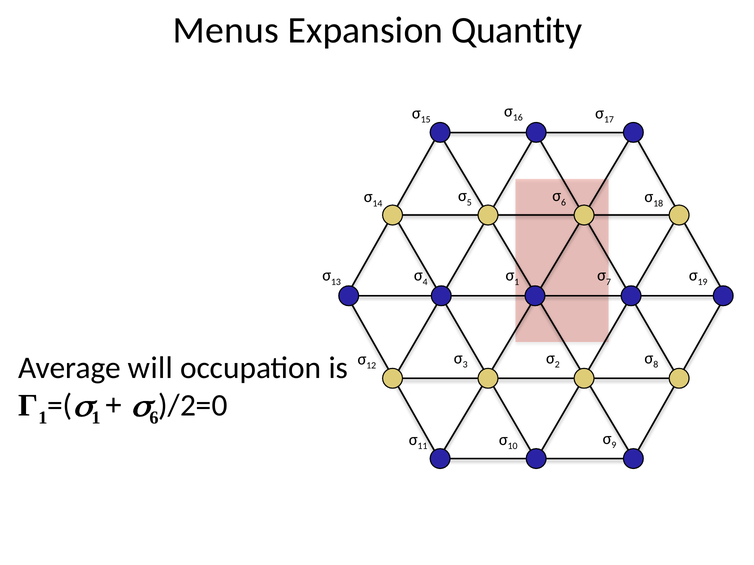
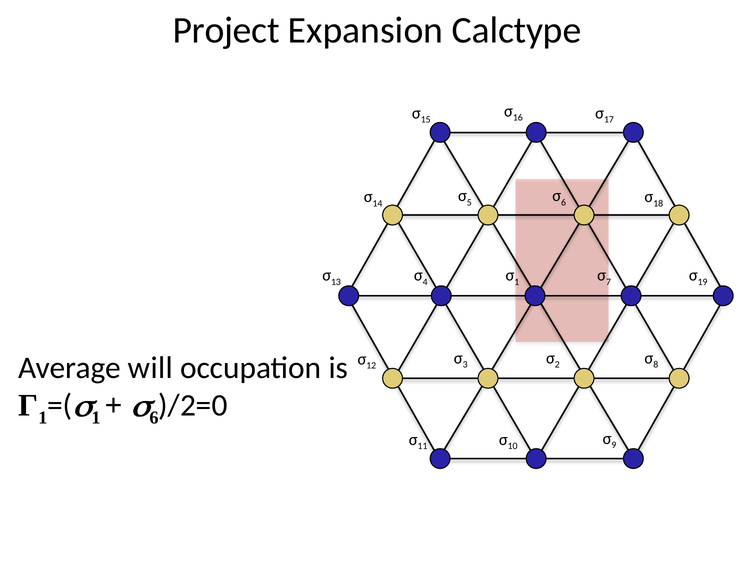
Menus: Menus -> Project
Quantity: Quantity -> Calctype
